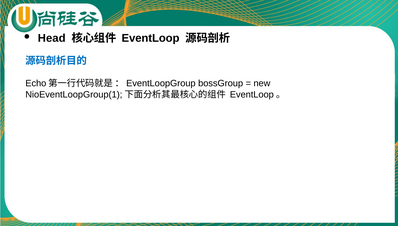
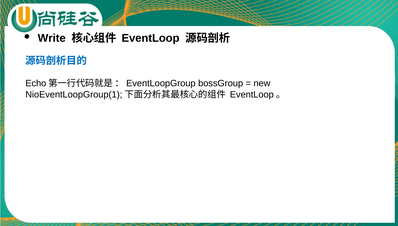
Head: Head -> Write
